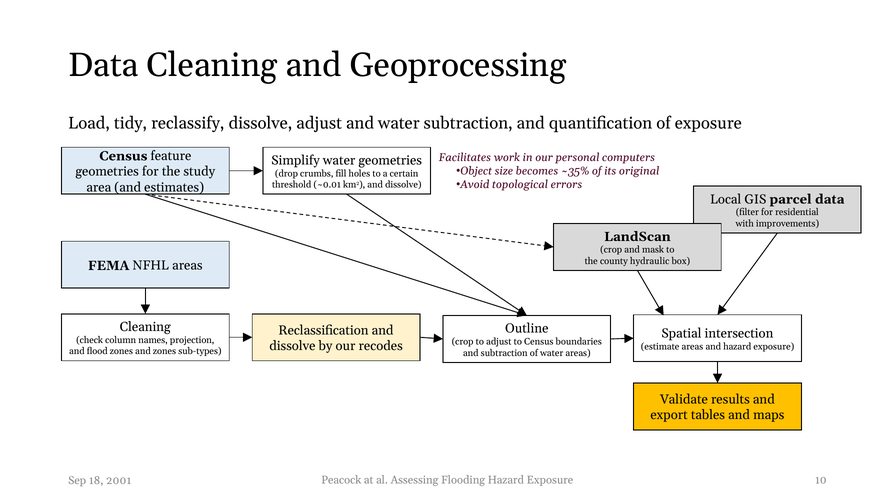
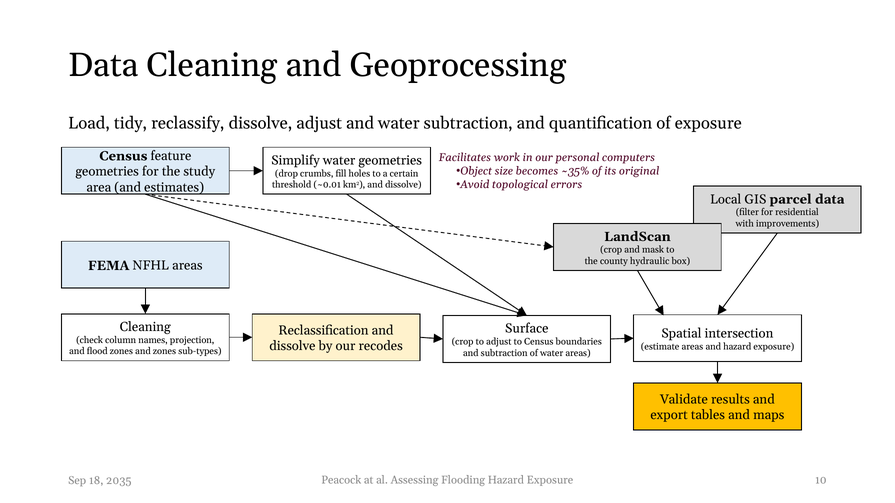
Outline: Outline -> Surface
2001: 2001 -> 2035
